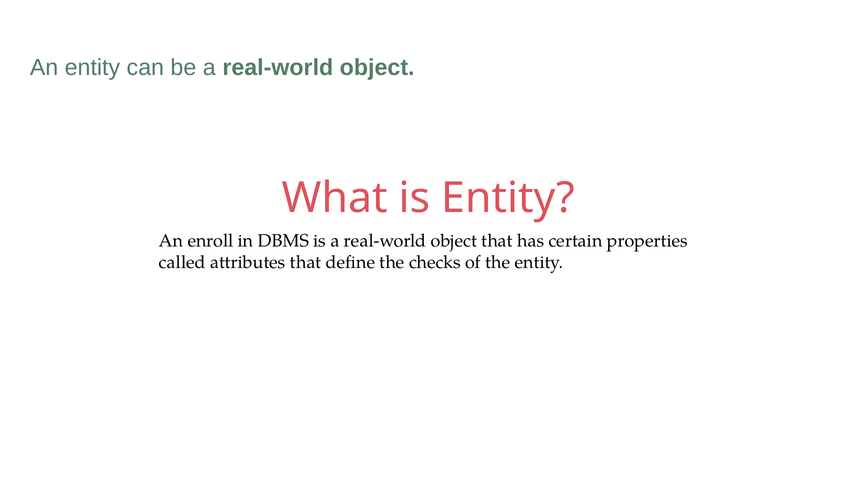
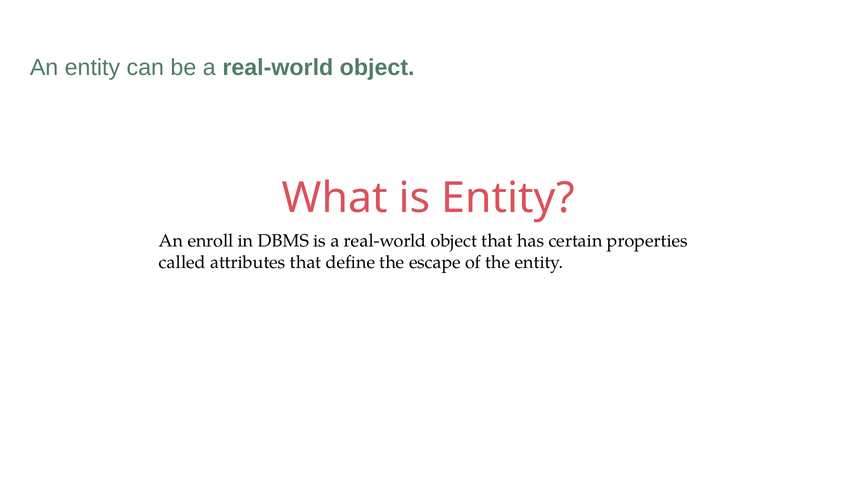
checks: checks -> escape
